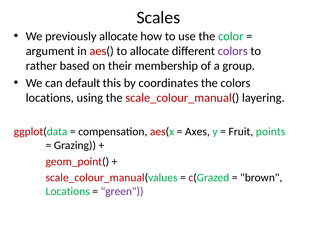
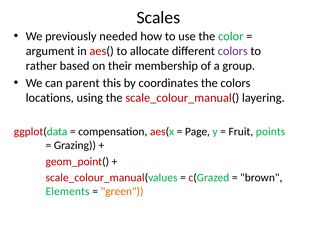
previously allocate: allocate -> needed
default: default -> parent
Axes: Axes -> Page
Locations at (68, 192): Locations -> Elements
green colour: purple -> orange
